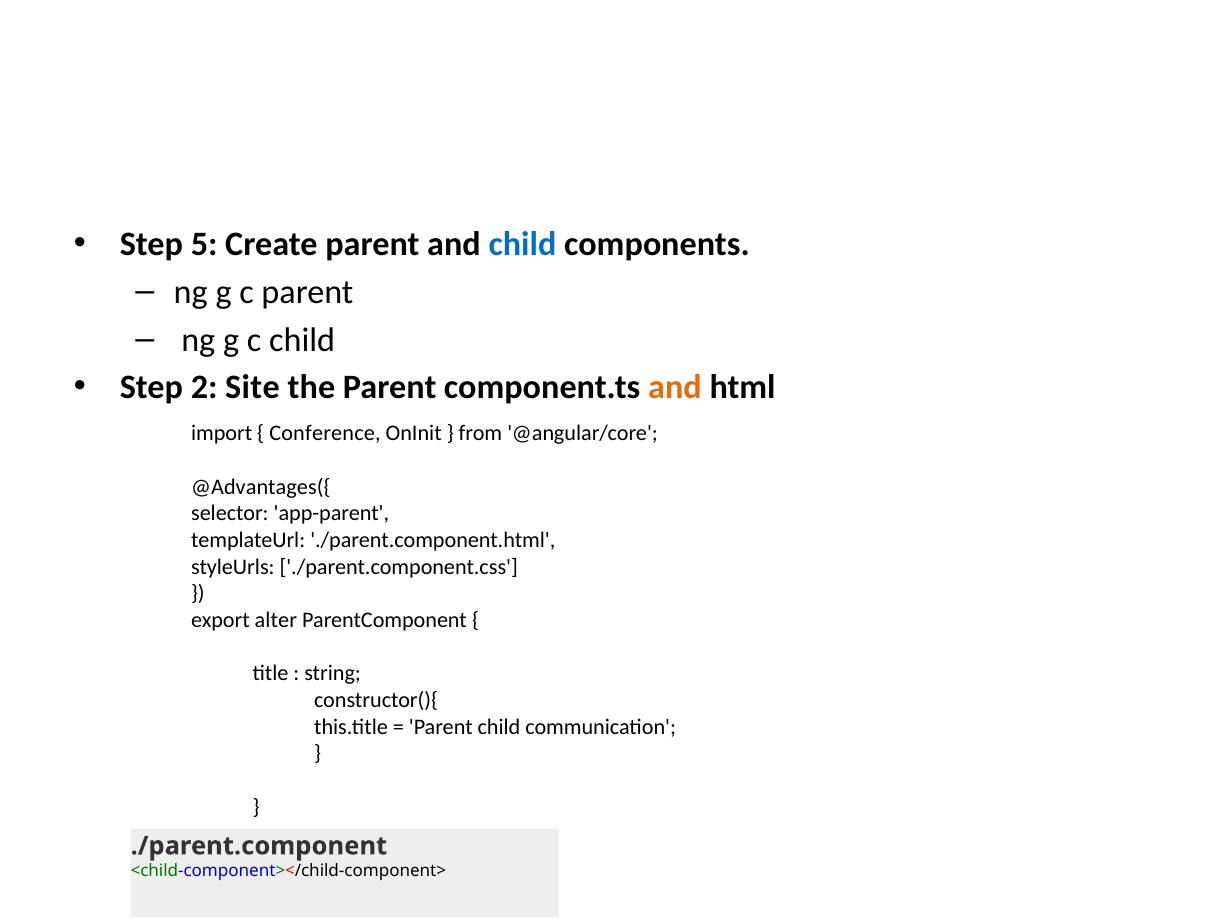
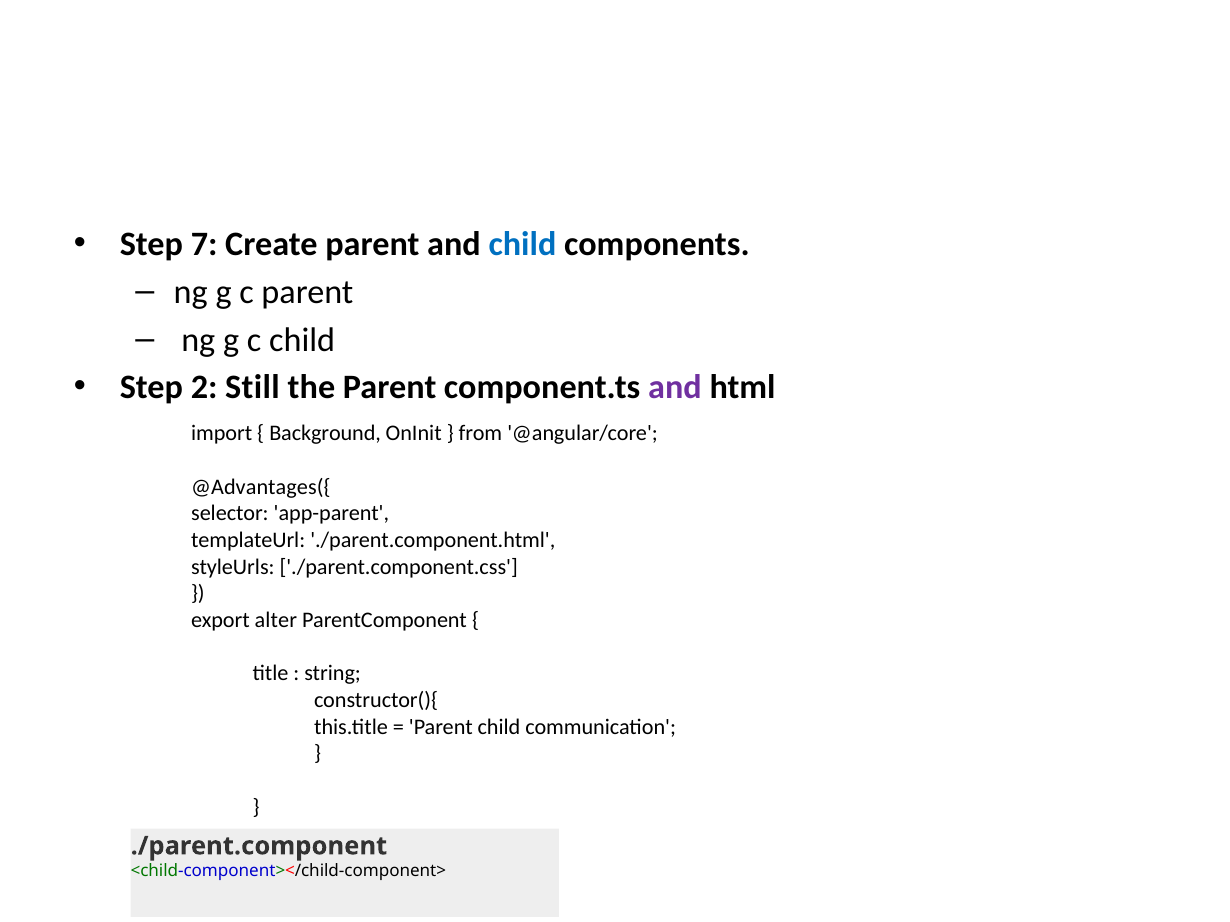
5: 5 -> 7
Site: Site -> Still
and at (675, 388) colour: orange -> purple
Conference: Conference -> Background
